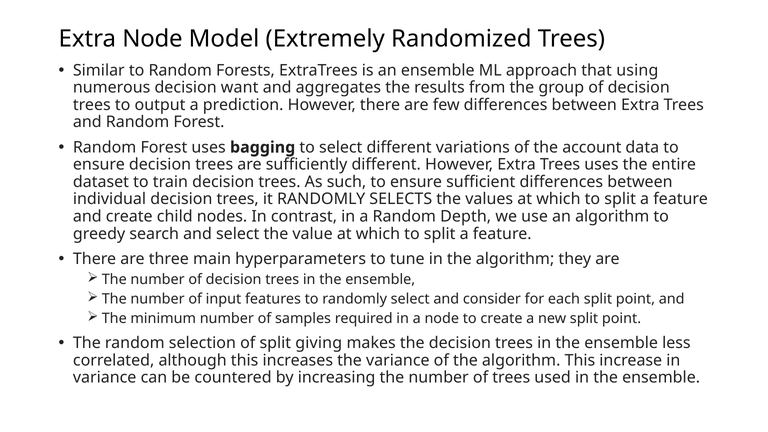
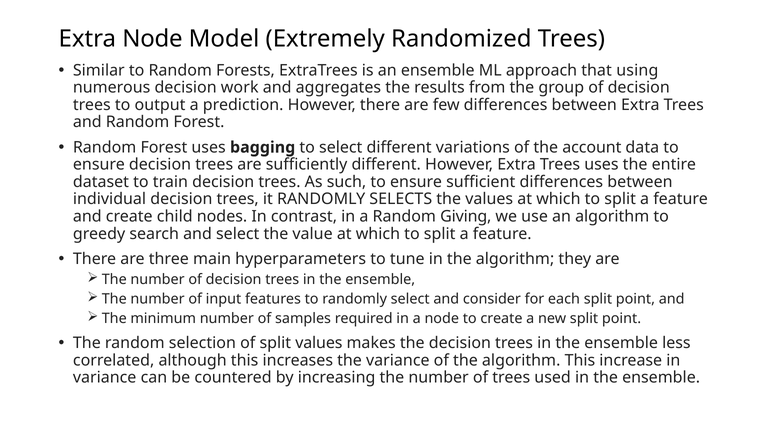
want: want -> work
Depth: Depth -> Giving
split giving: giving -> values
